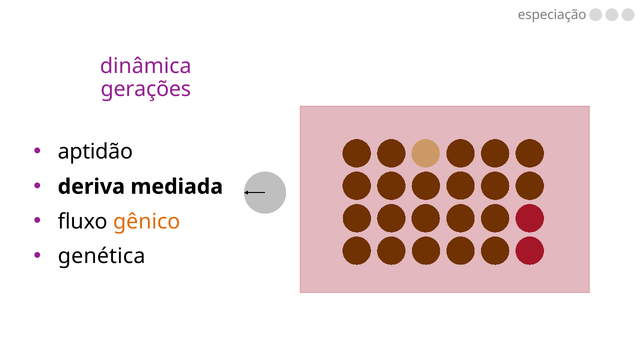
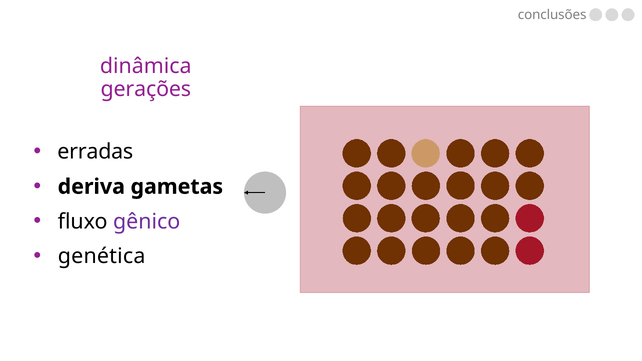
especiação: especiação -> conclusões
aptidão: aptidão -> erradas
mediada: mediada -> gametas
gênico colour: orange -> purple
